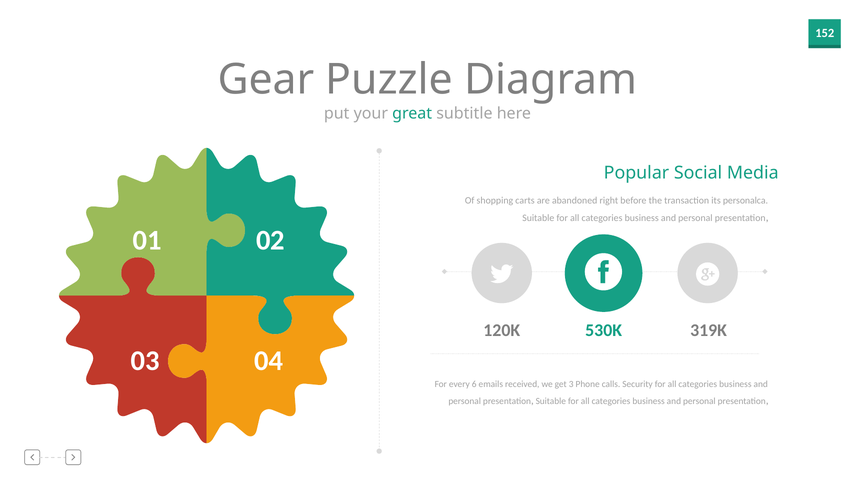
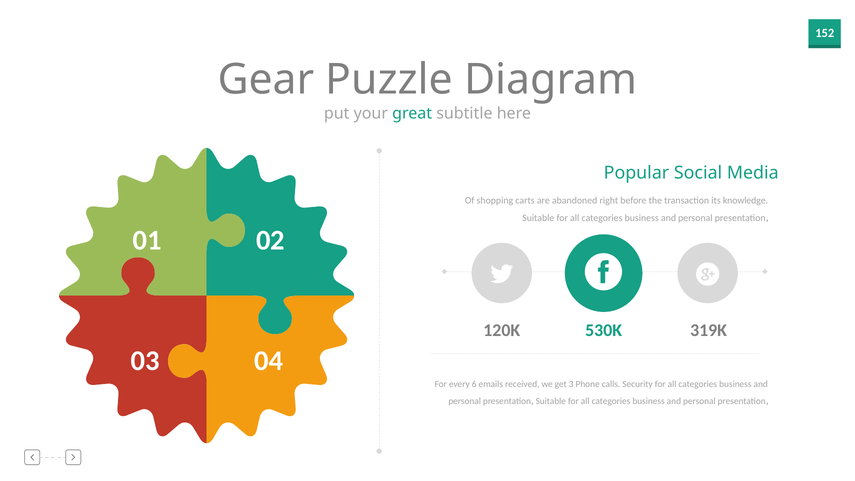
personalca: personalca -> knowledge
